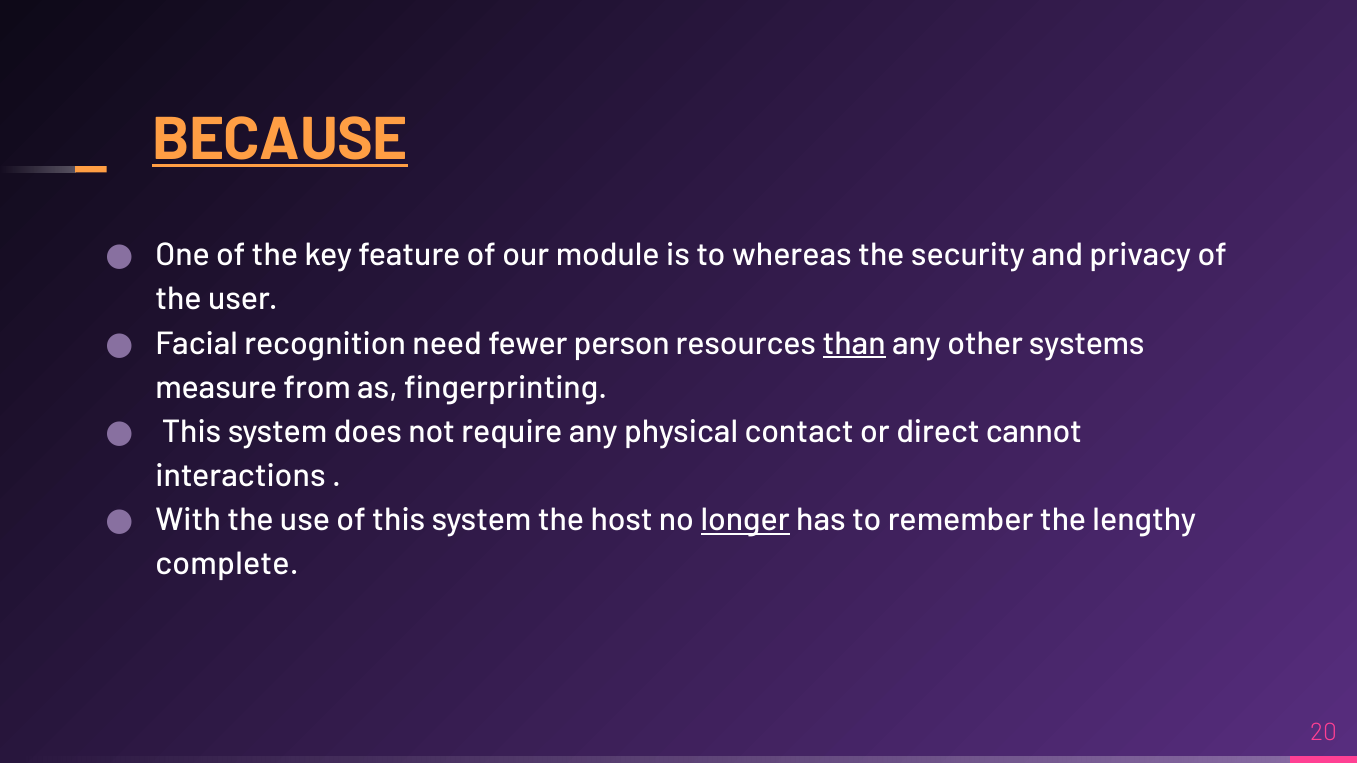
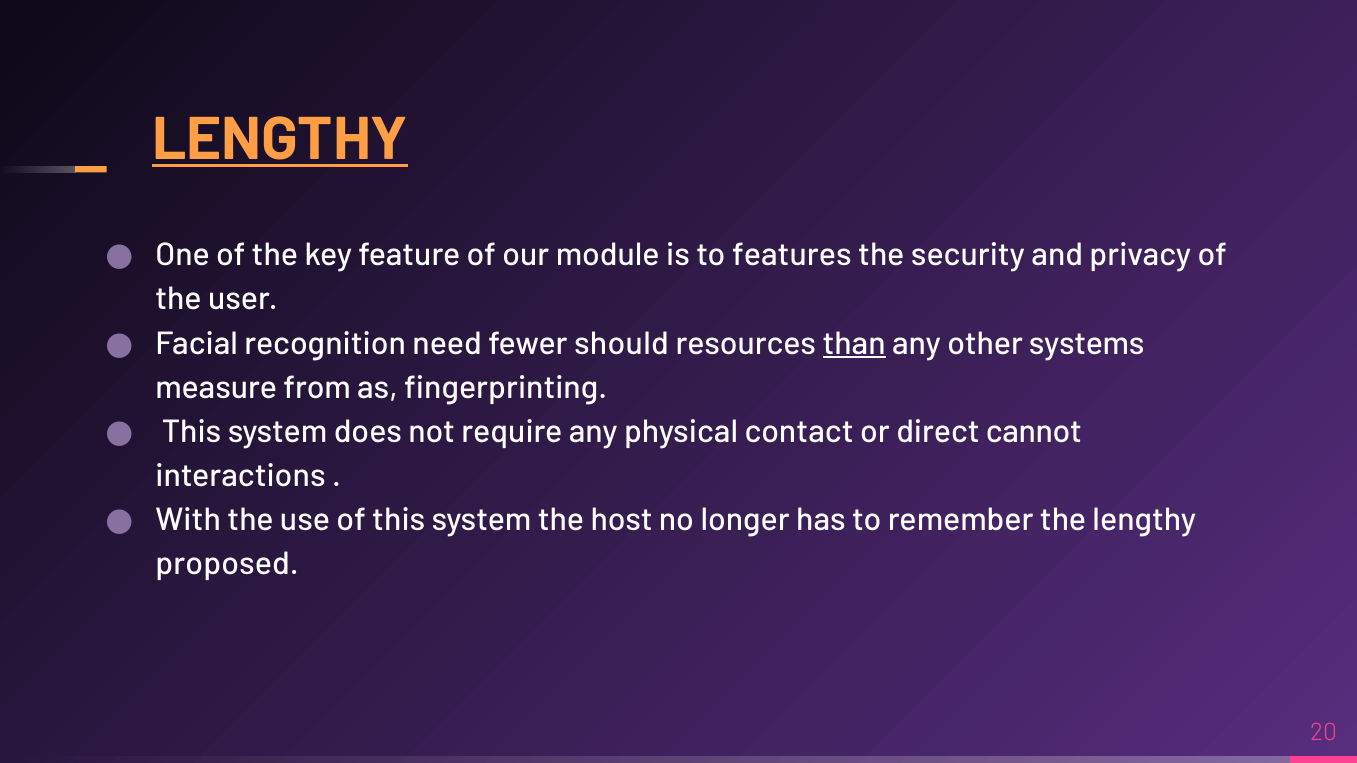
BECAUSE at (280, 139): BECAUSE -> LENGTHY
whereas: whereas -> features
person: person -> should
longer underline: present -> none
complete: complete -> proposed
